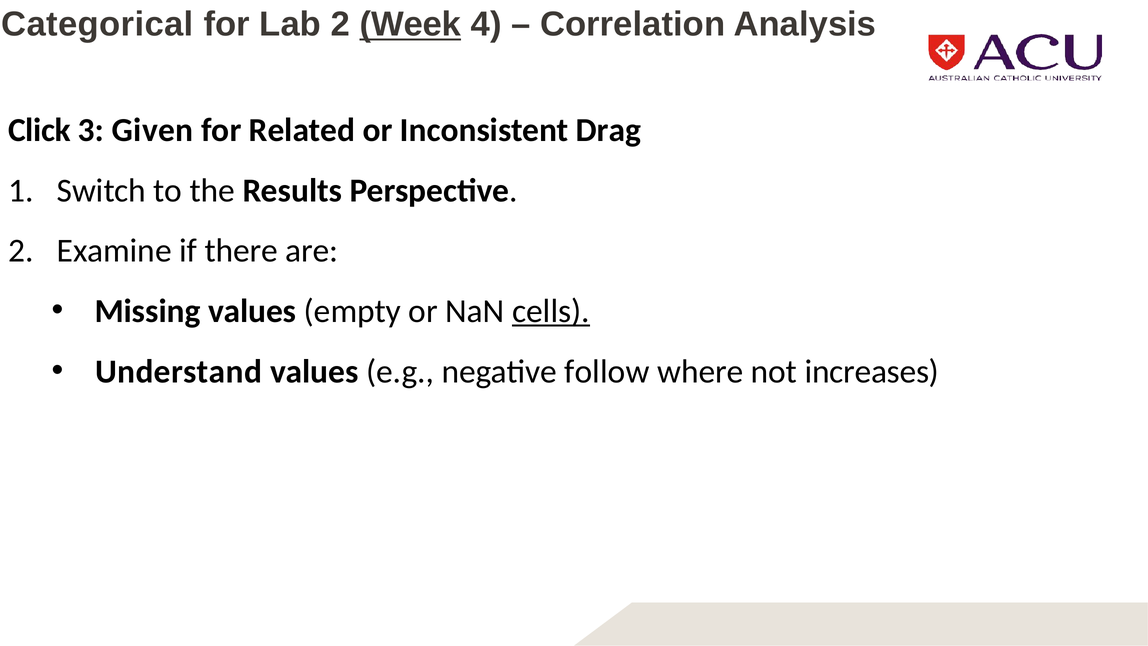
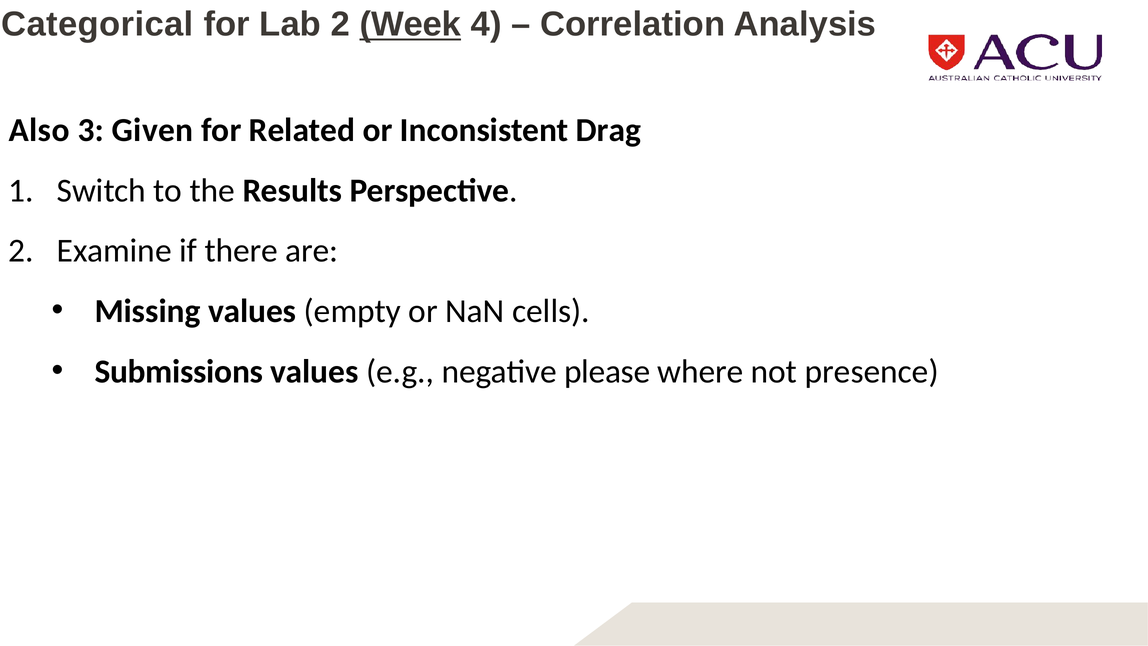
Click: Click -> Also
cells underline: present -> none
Understand: Understand -> Submissions
follow: follow -> please
increases: increases -> presence
